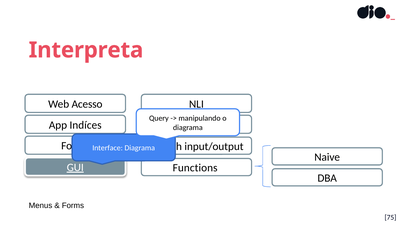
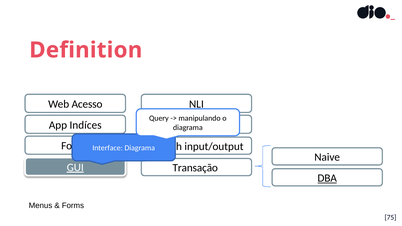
Interpreta: Interpreta -> Definition
Functions: Functions -> Transação
DBA underline: none -> present
